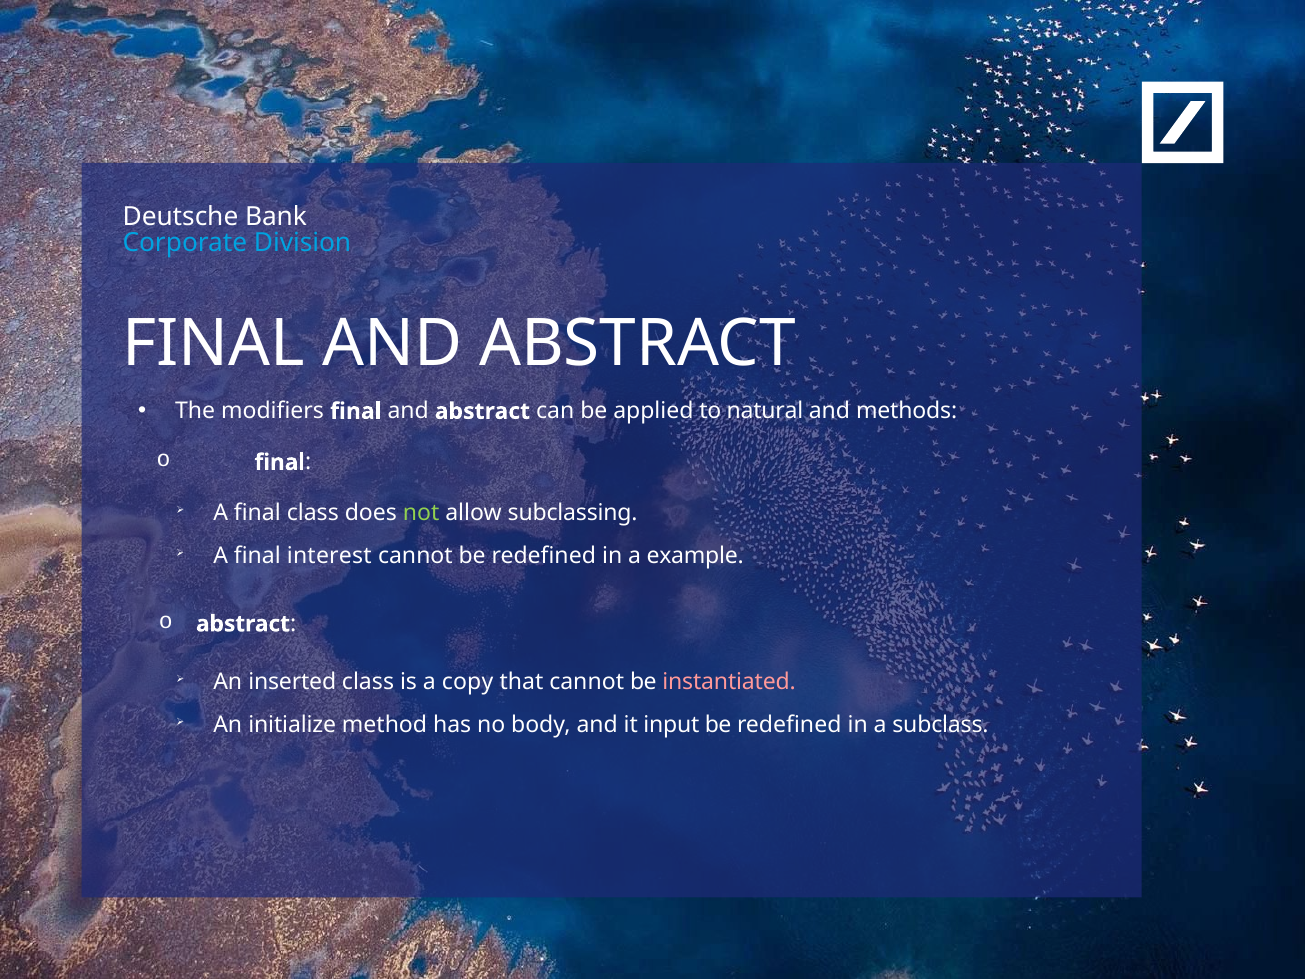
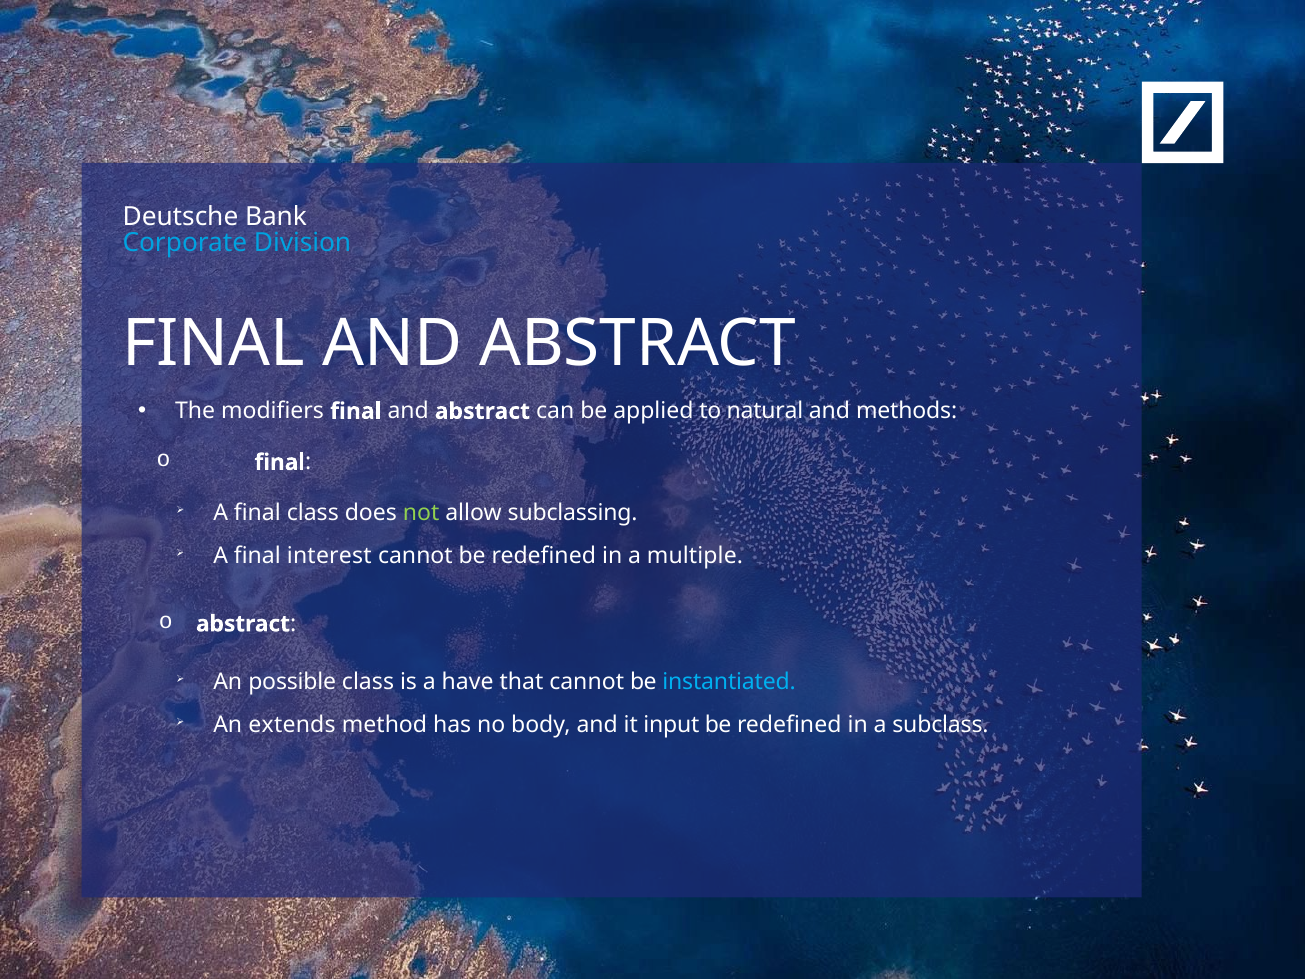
example: example -> multiple
inserted: inserted -> possible
copy: copy -> have
instantiated colour: pink -> light blue
initialize: initialize -> extends
